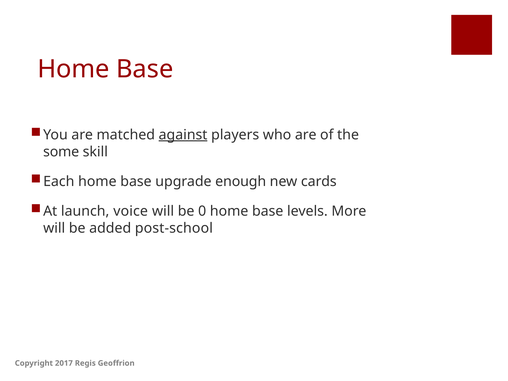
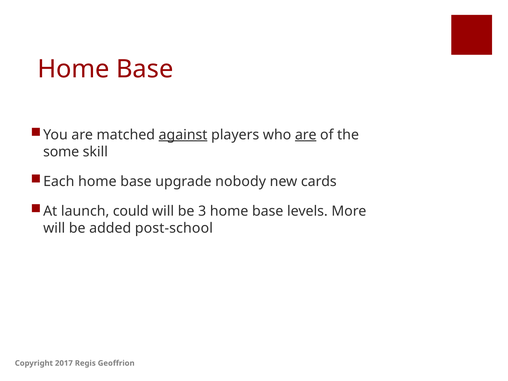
are at (306, 135) underline: none -> present
enough: enough -> nobody
voice: voice -> could
0: 0 -> 3
